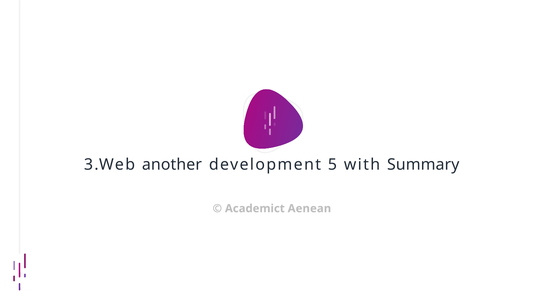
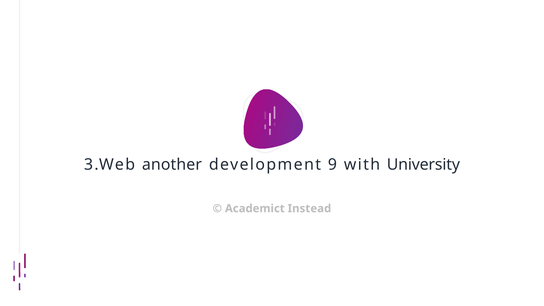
5: 5 -> 9
Summary: Summary -> University
Aenean: Aenean -> Instead
